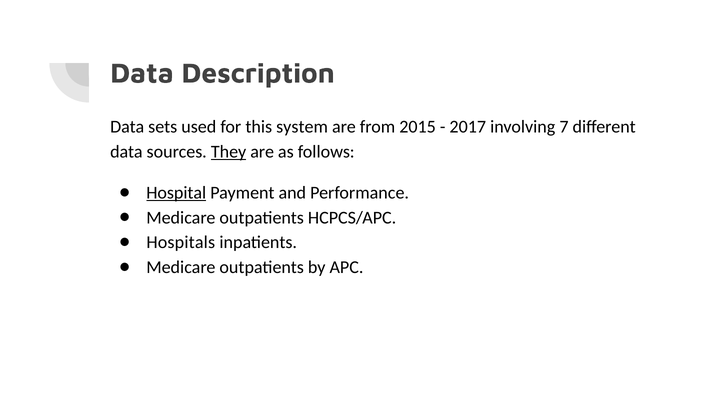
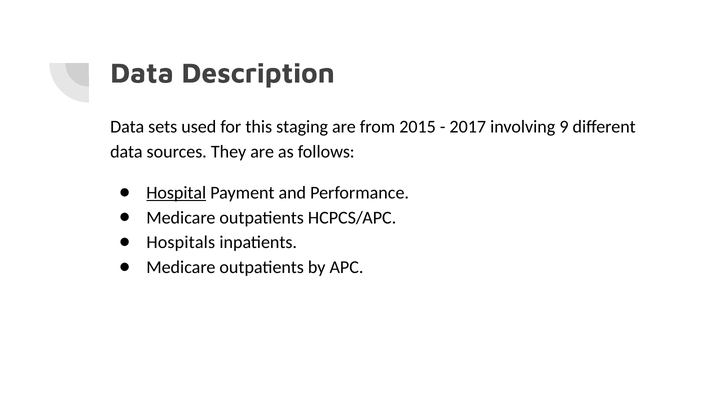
system: system -> staging
7: 7 -> 9
They underline: present -> none
